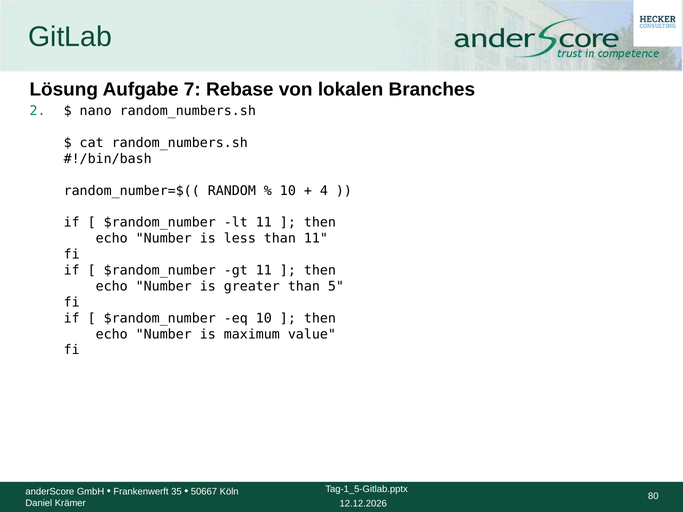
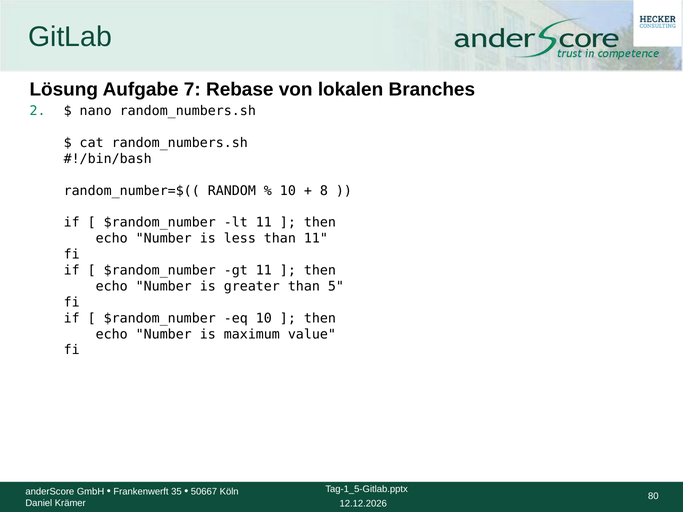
4: 4 -> 8
